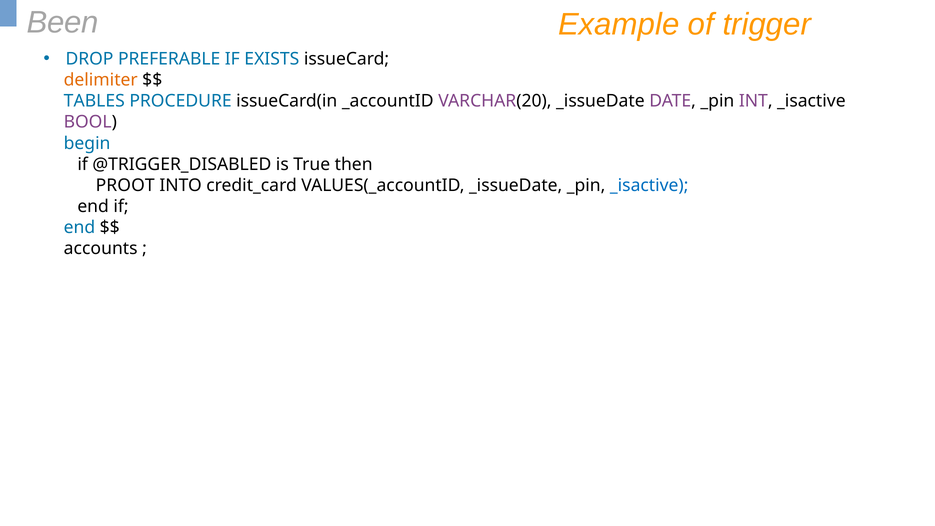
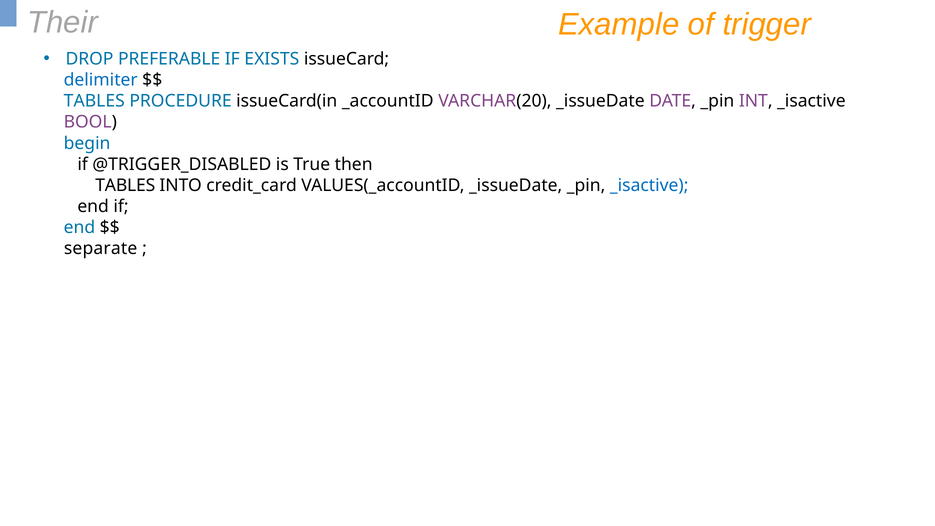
Been: Been -> Their
delimiter colour: orange -> blue
PROOT at (125, 185): PROOT -> TABLES
accounts: accounts -> separate
